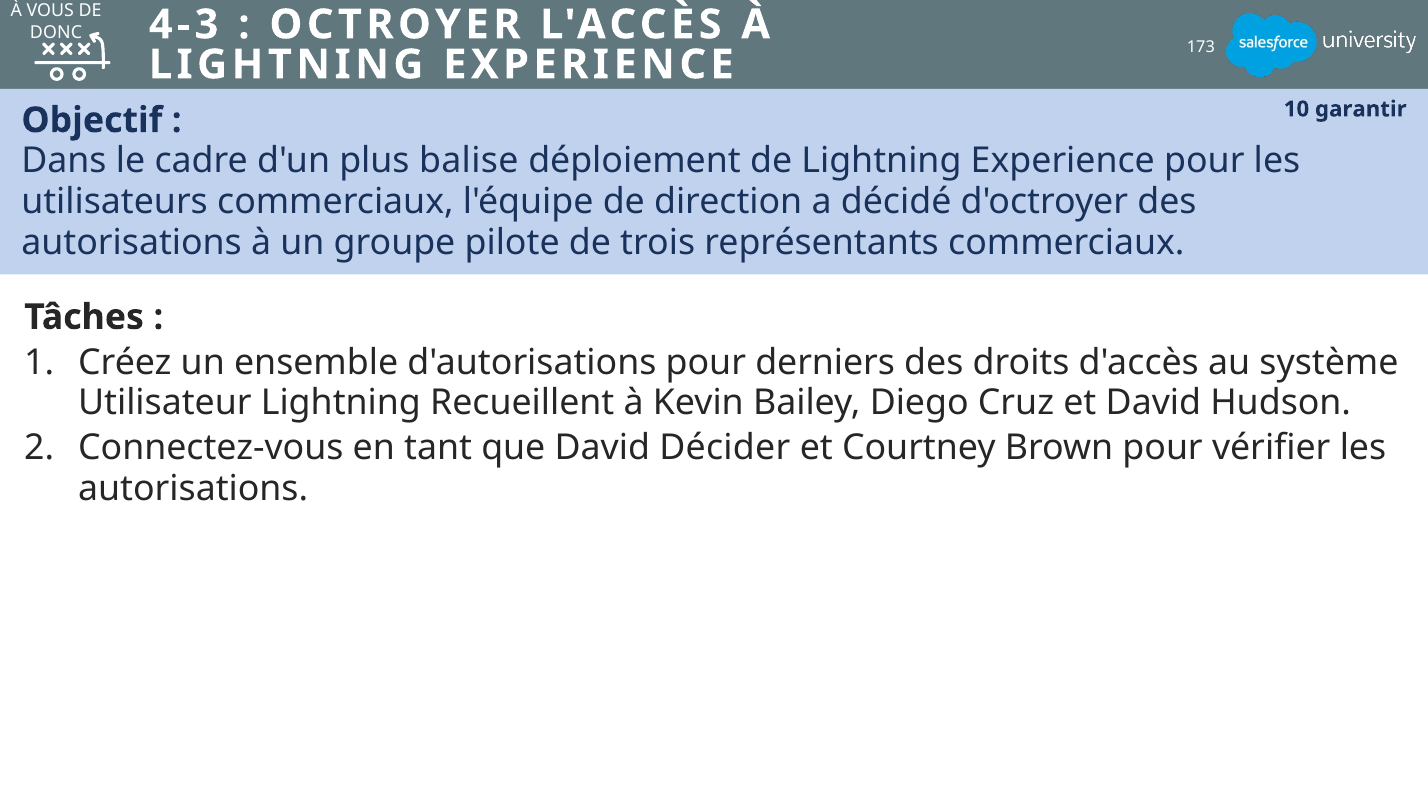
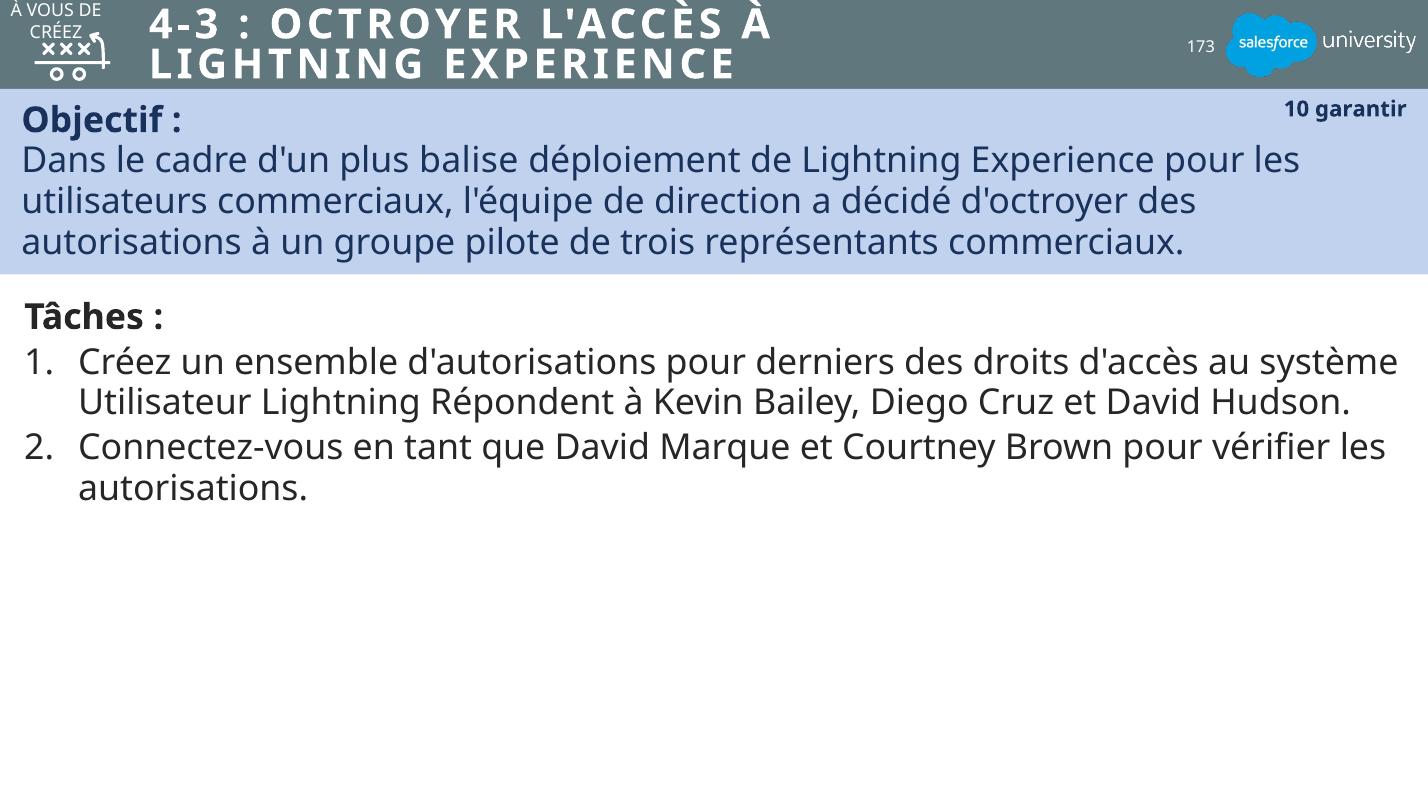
DONC at (56, 32): DONC -> CRÉEZ
Recueillent: Recueillent -> Répondent
Décider: Décider -> Marque
